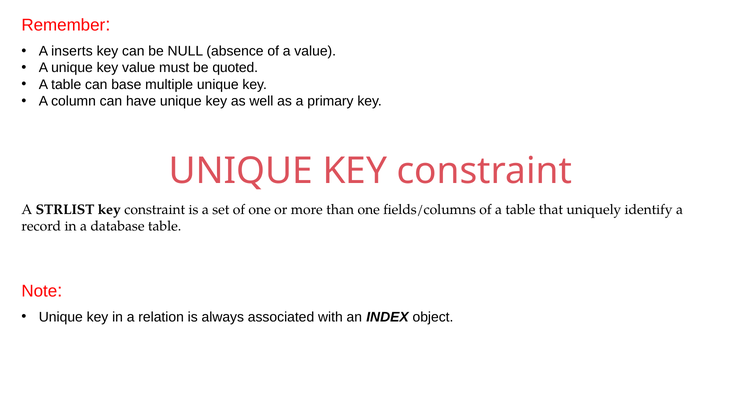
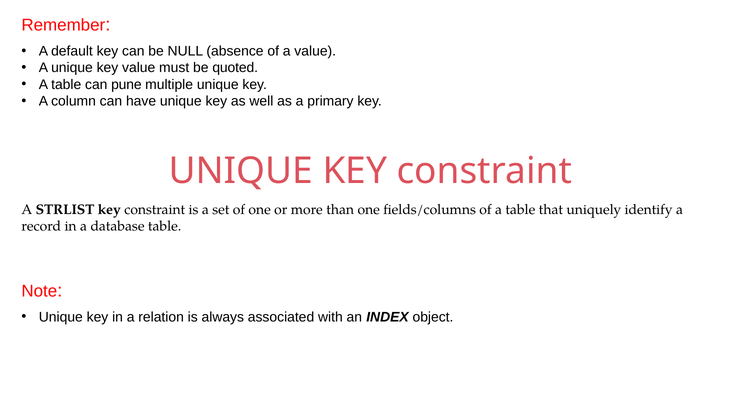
inserts: inserts -> default
base: base -> pune
